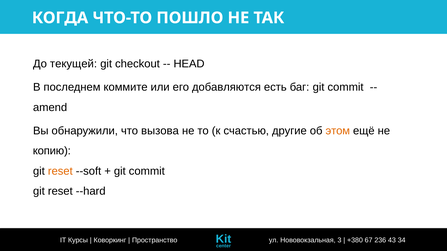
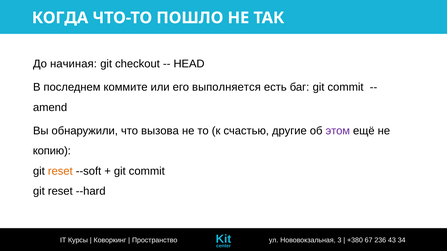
текущей: текущей -> начиная
добавляются: добавляются -> выполняется
этом colour: orange -> purple
